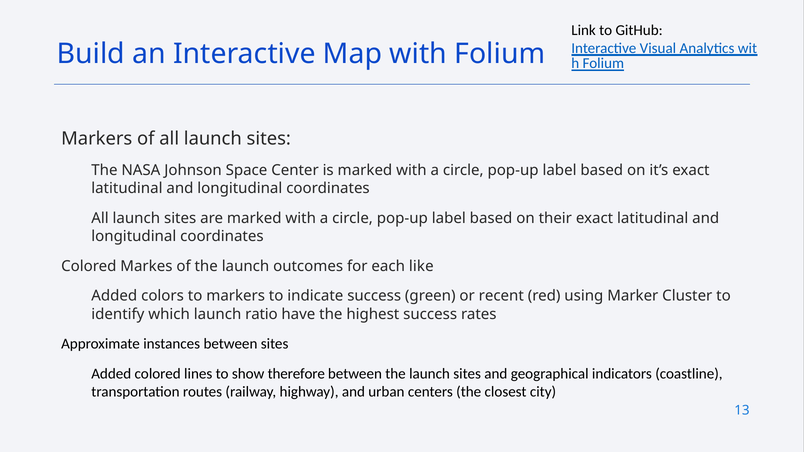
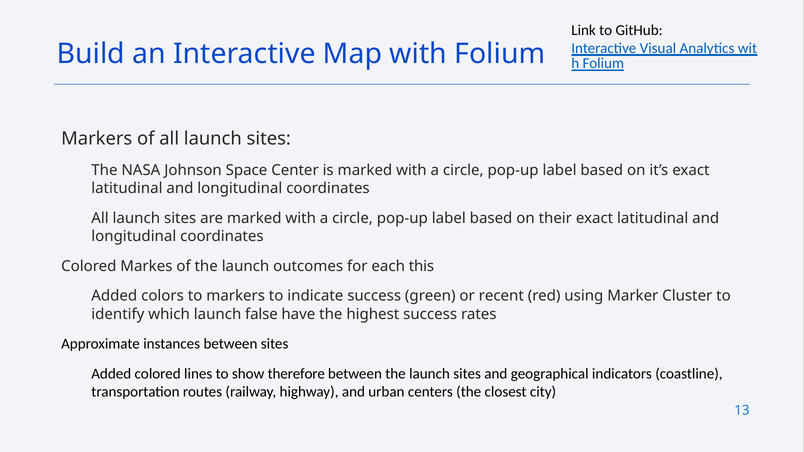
like: like -> this
ratio: ratio -> false
